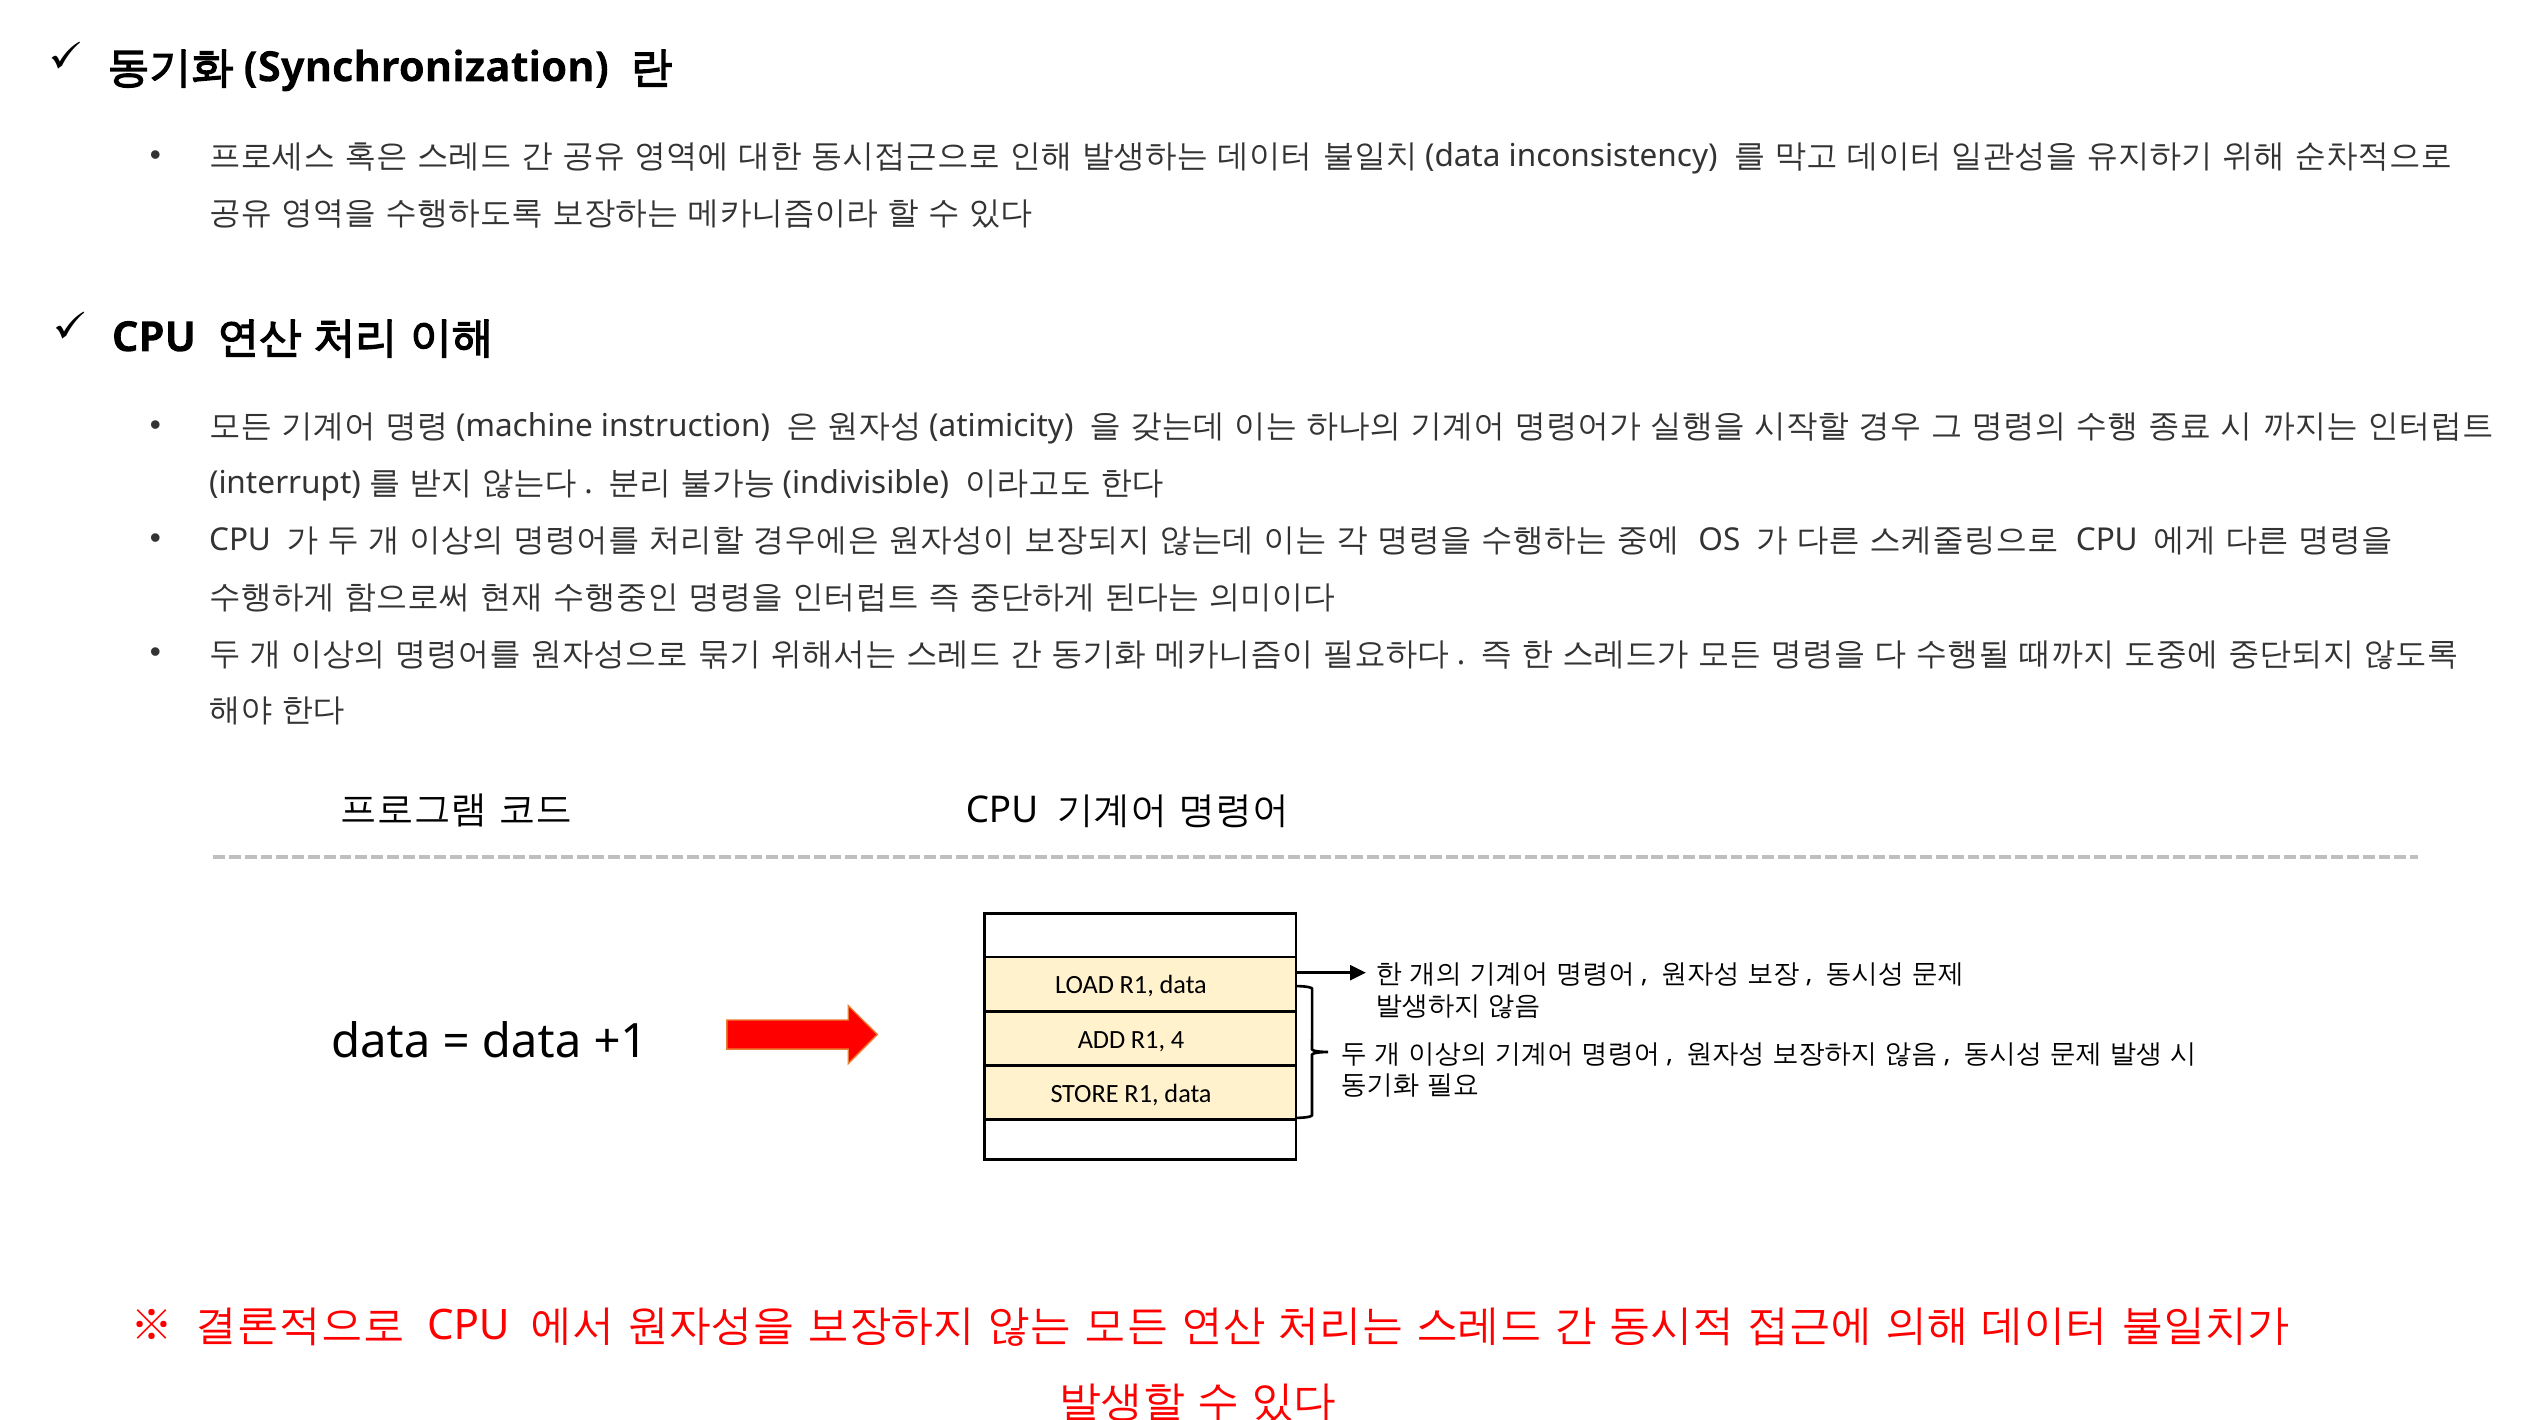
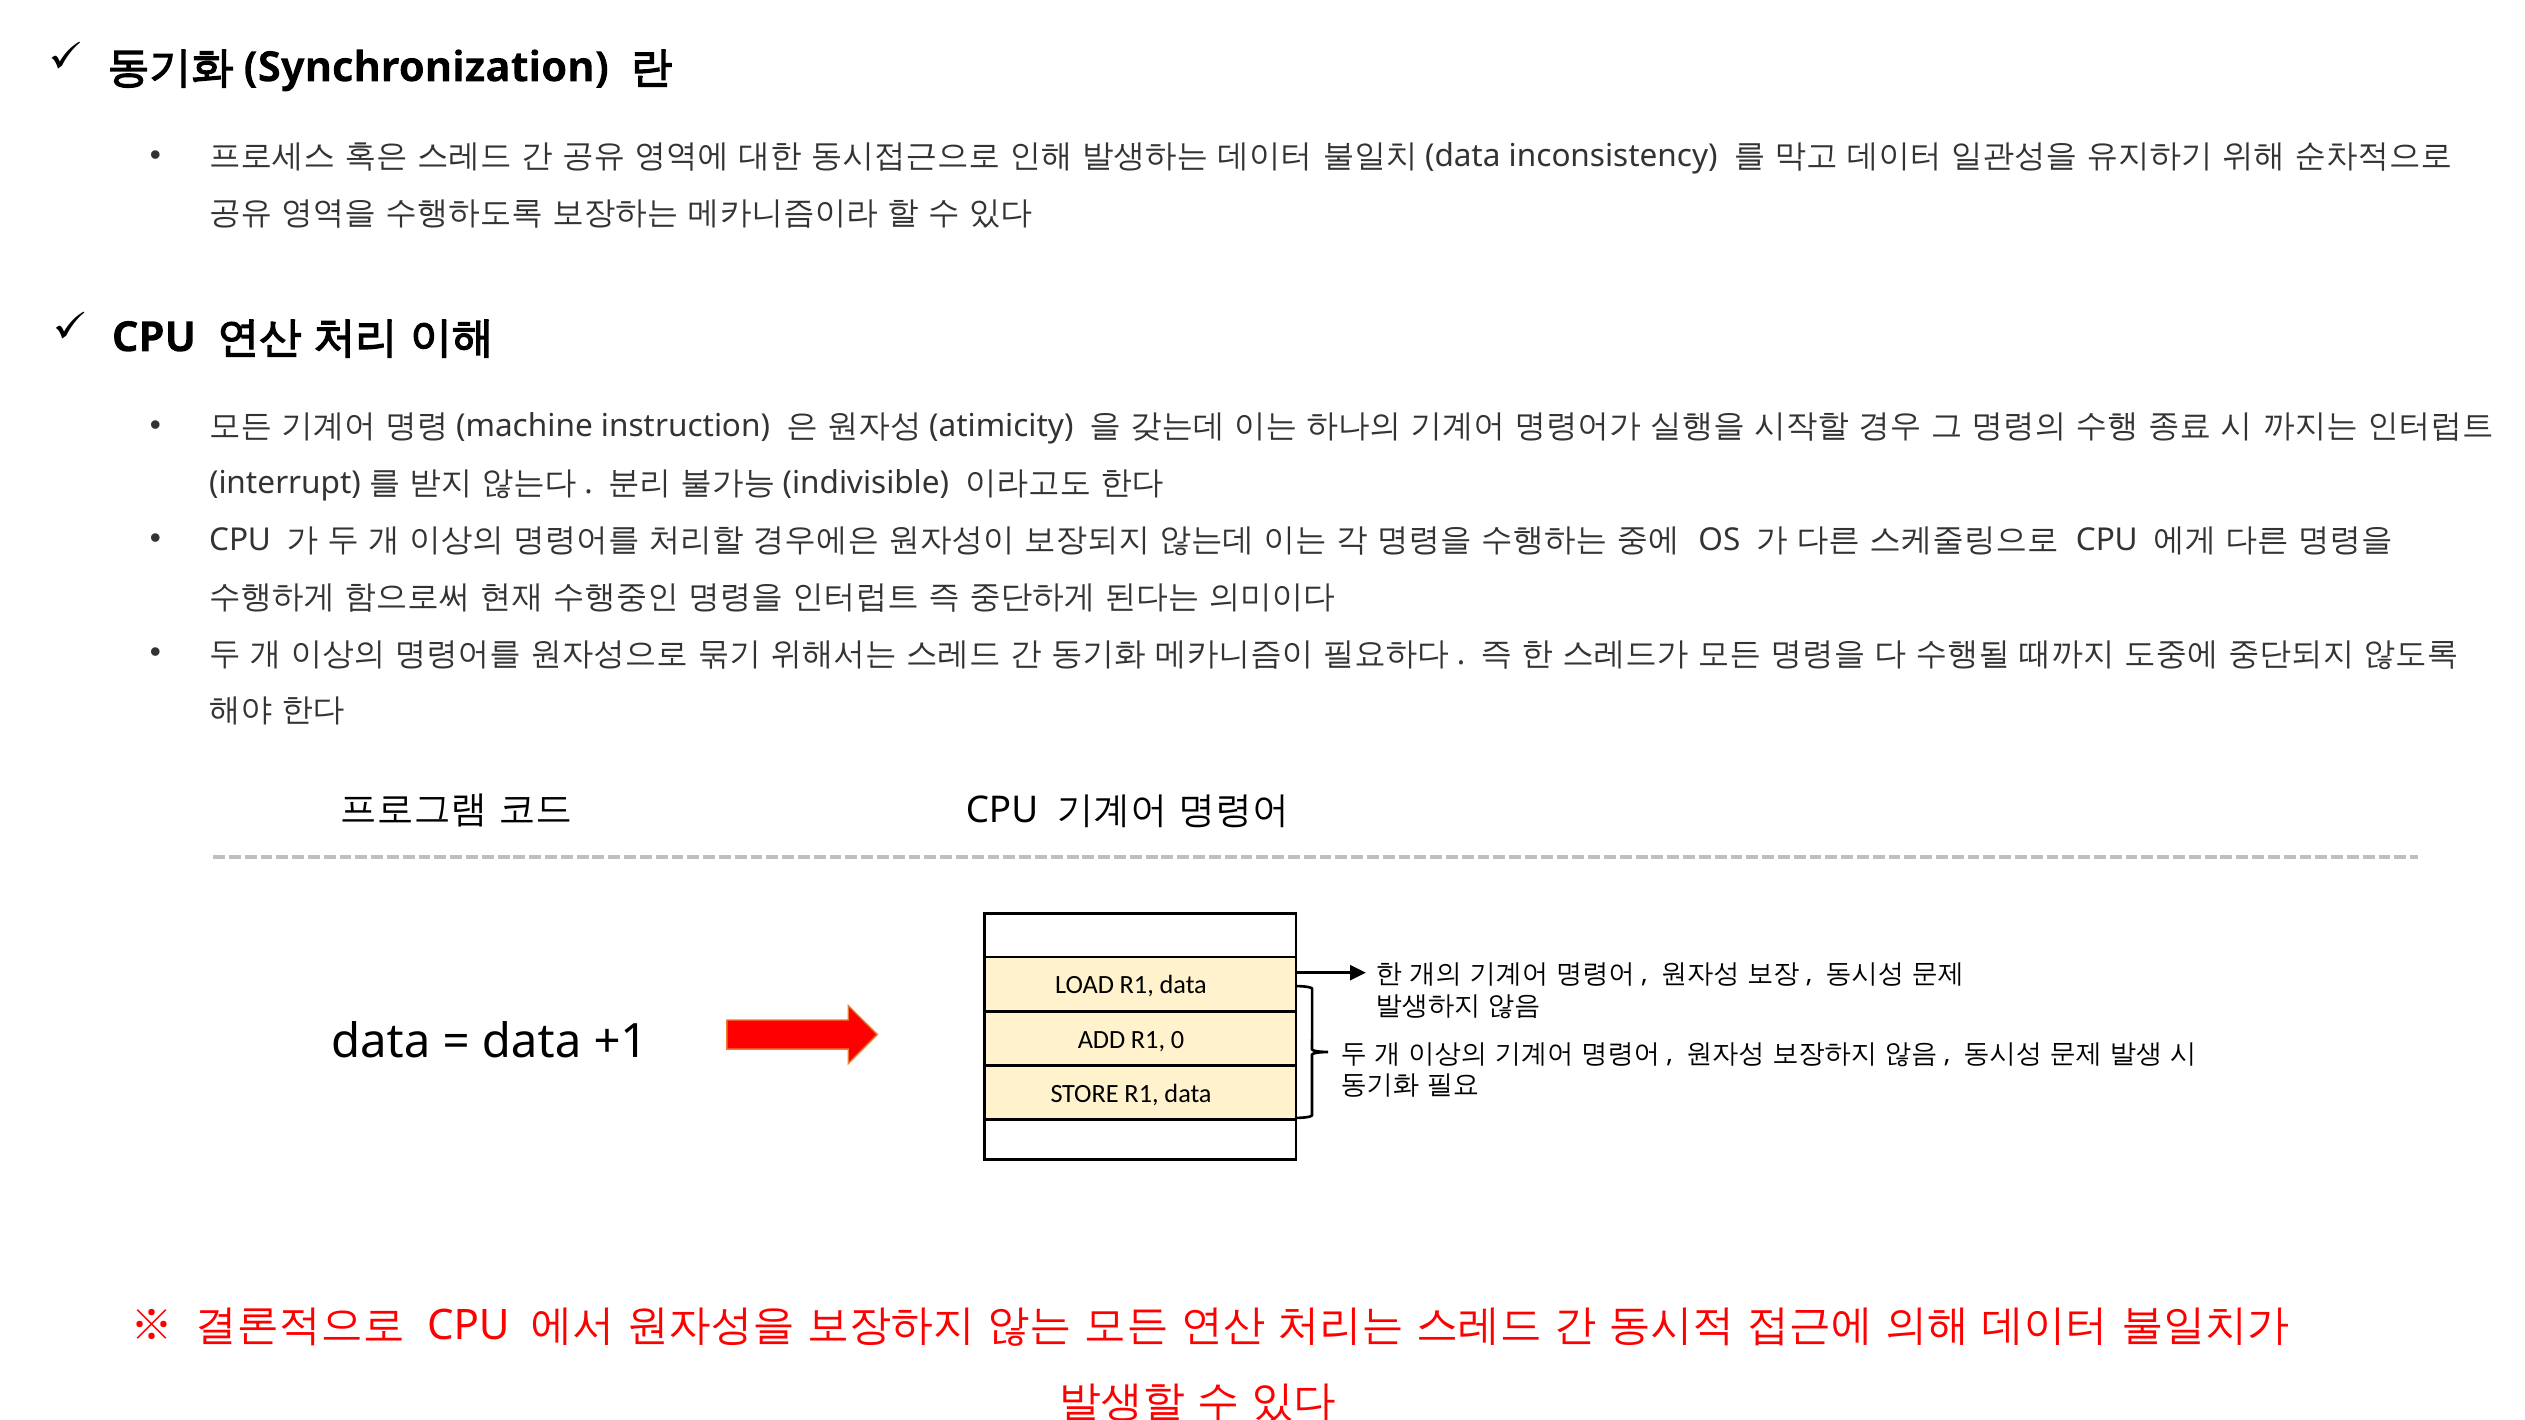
4: 4 -> 0
